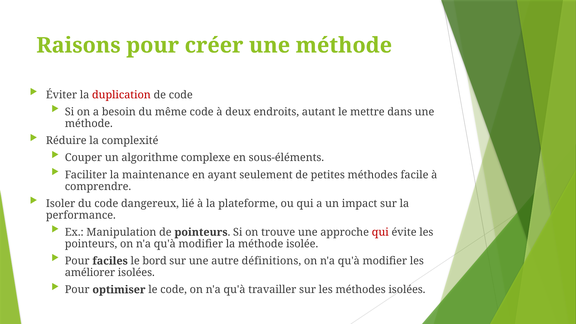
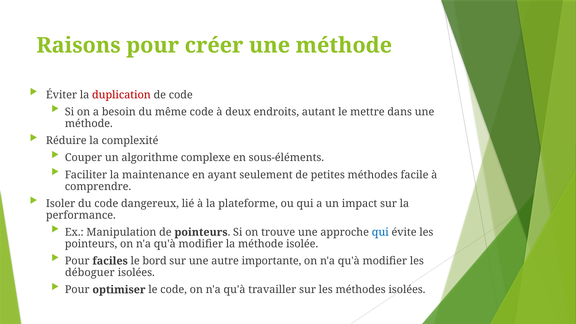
qui at (380, 232) colour: red -> blue
définitions: définitions -> importante
améliorer: améliorer -> déboguer
